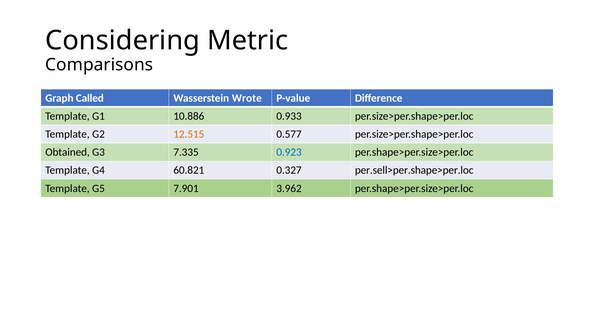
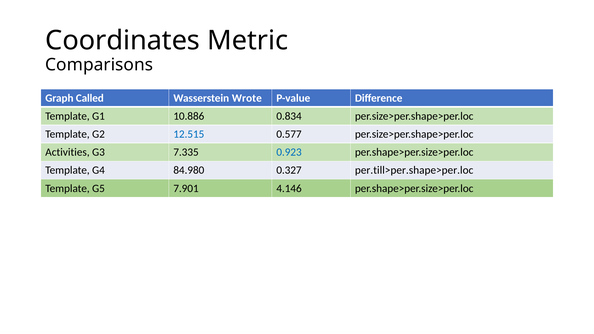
Considering: Considering -> Coordinates
0.933: 0.933 -> 0.834
12.515 colour: orange -> blue
Obtained: Obtained -> Activities
60.821: 60.821 -> 84.980
per.sell>per.shape>per.loc: per.sell>per.shape>per.loc -> per.till>per.shape>per.loc
3.962: 3.962 -> 4.146
